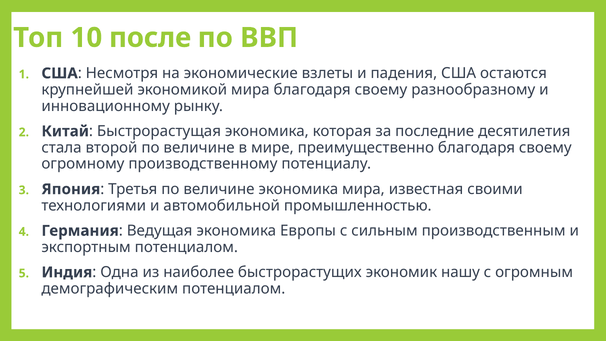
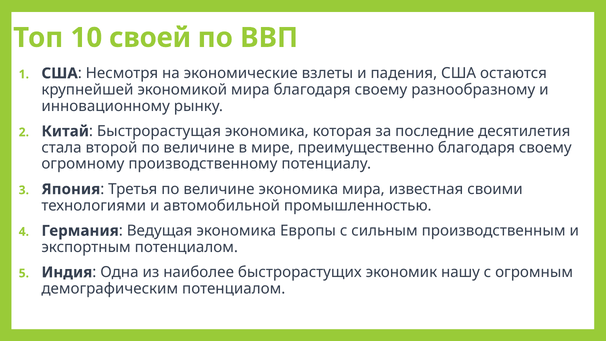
после: после -> своей
